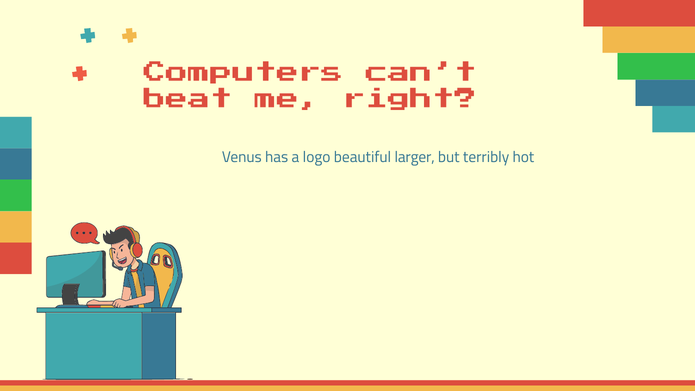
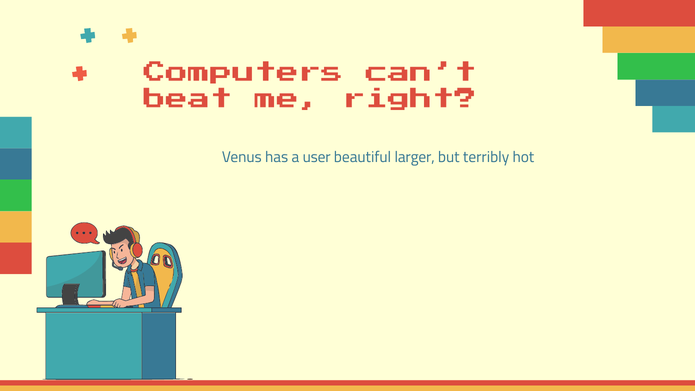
logo: logo -> user
